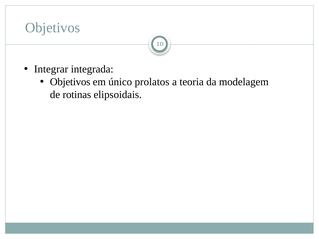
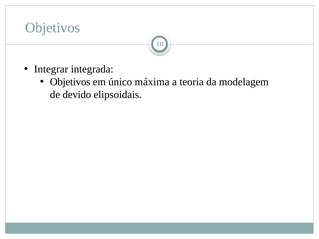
prolatos: prolatos -> máxima
rotinas: rotinas -> devido
